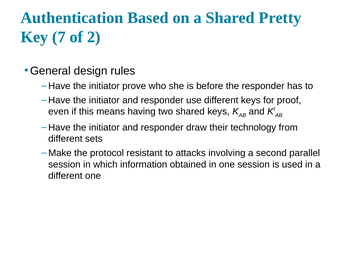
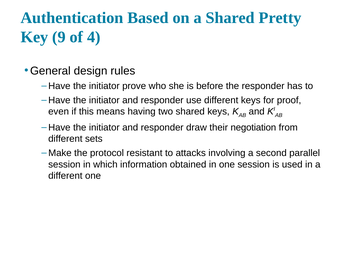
7: 7 -> 9
2: 2 -> 4
technology: technology -> negotiation
